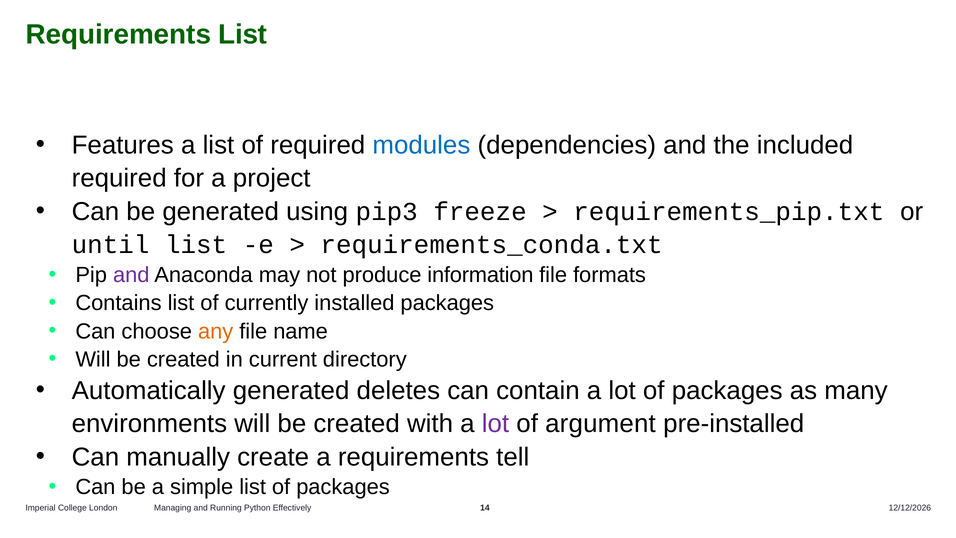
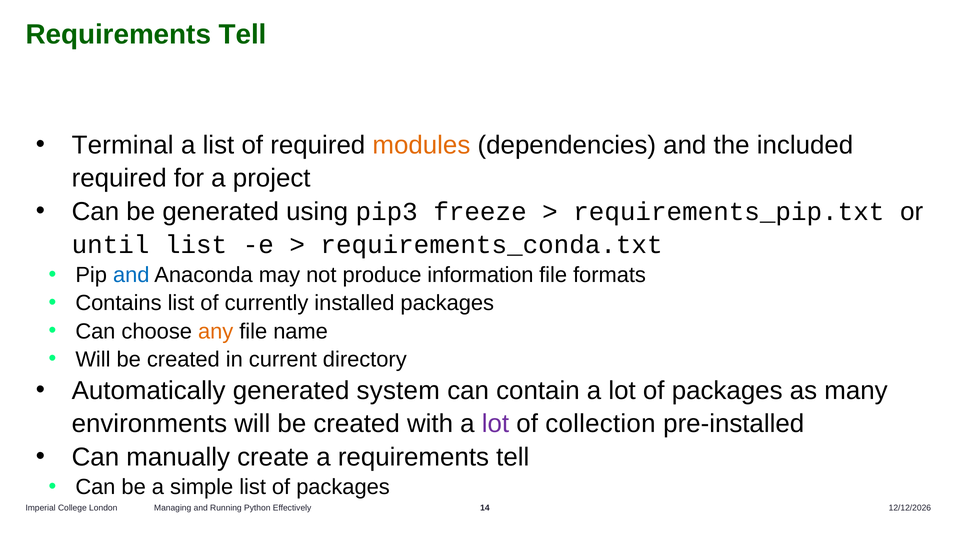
List at (243, 35): List -> Tell
Features: Features -> Terminal
modules colour: blue -> orange
and at (131, 275) colour: purple -> blue
deletes: deletes -> system
argument: argument -> collection
